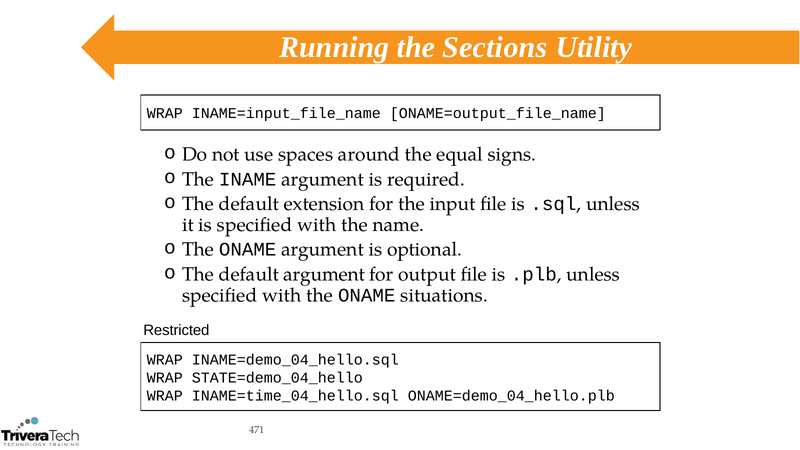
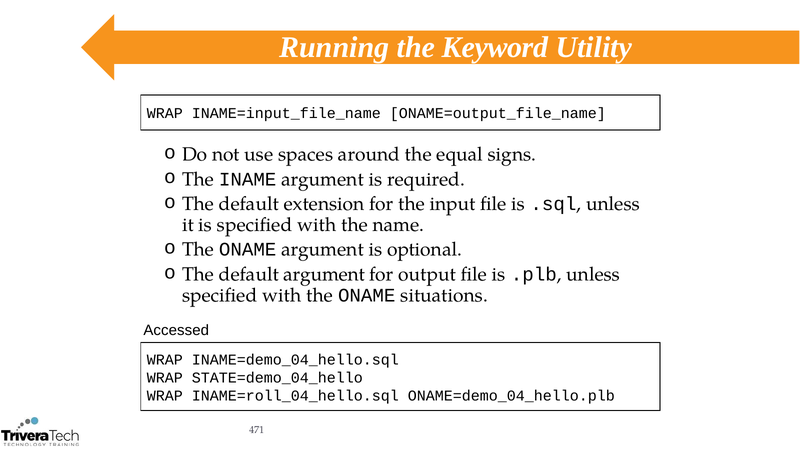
Sections: Sections -> Keyword
Restricted: Restricted -> Accessed
INAME=time_04_hello.sql: INAME=time_04_hello.sql -> INAME=roll_04_hello.sql
